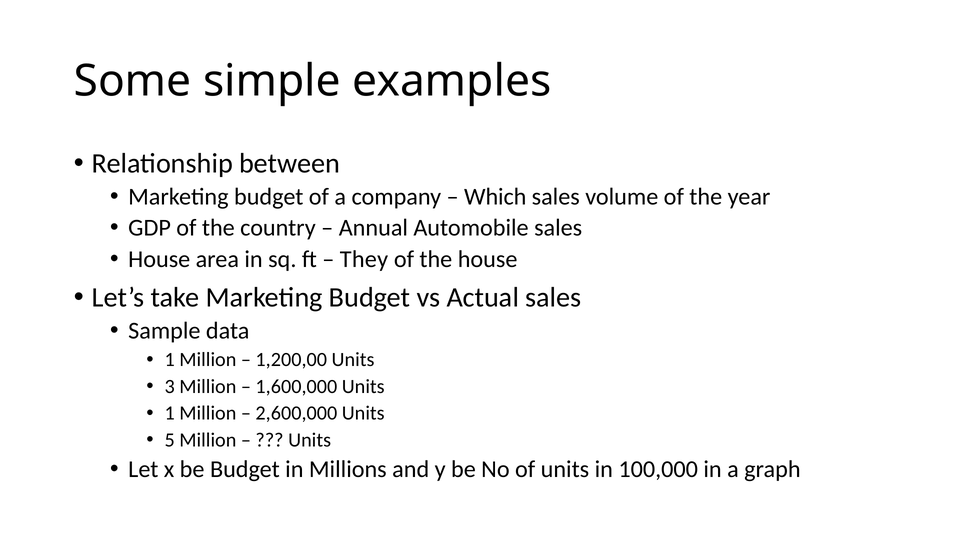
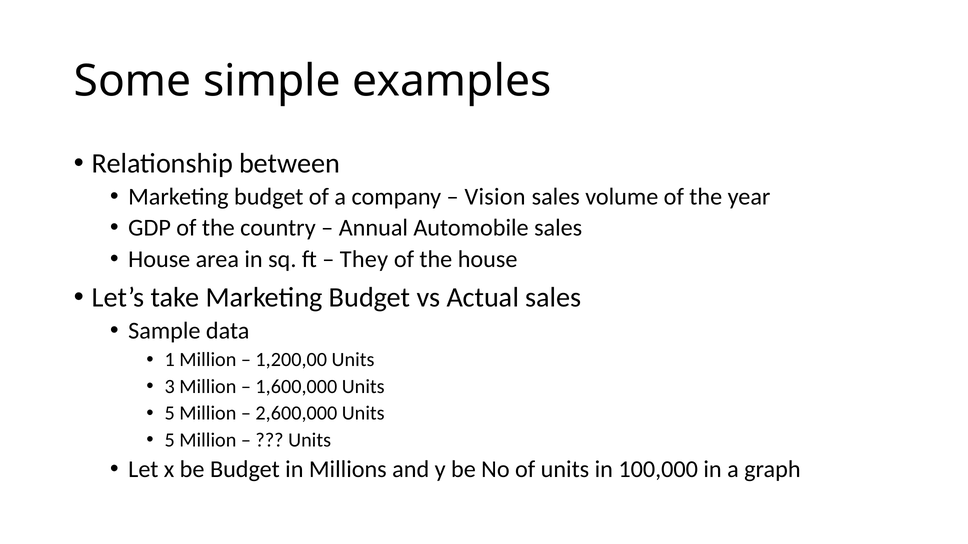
Which: Which -> Vision
1 at (170, 414): 1 -> 5
